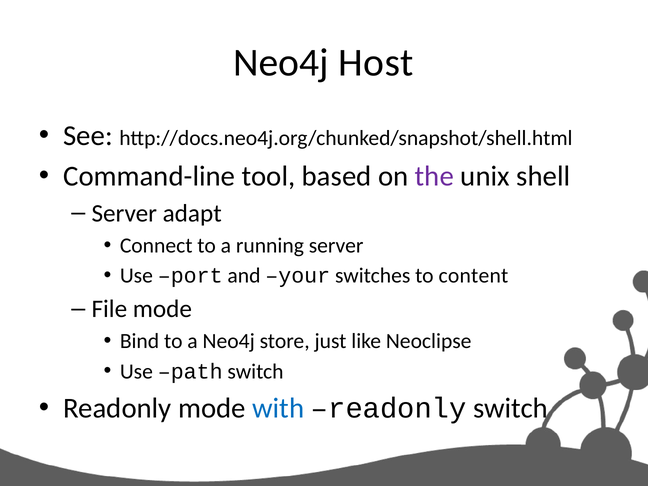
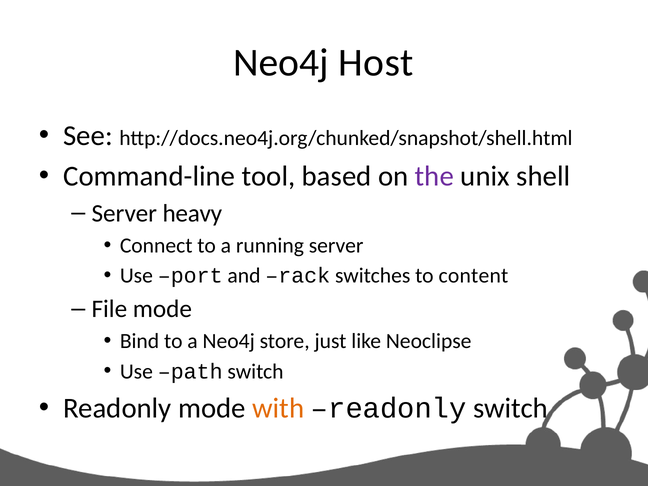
adapt: adapt -> heavy
your: your -> rack
with colour: blue -> orange
